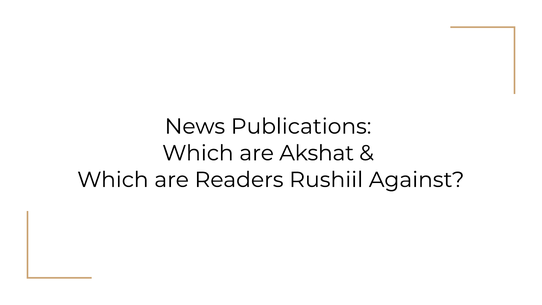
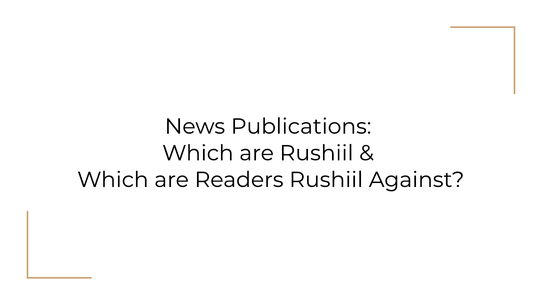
are Akshat: Akshat -> Rushiil
